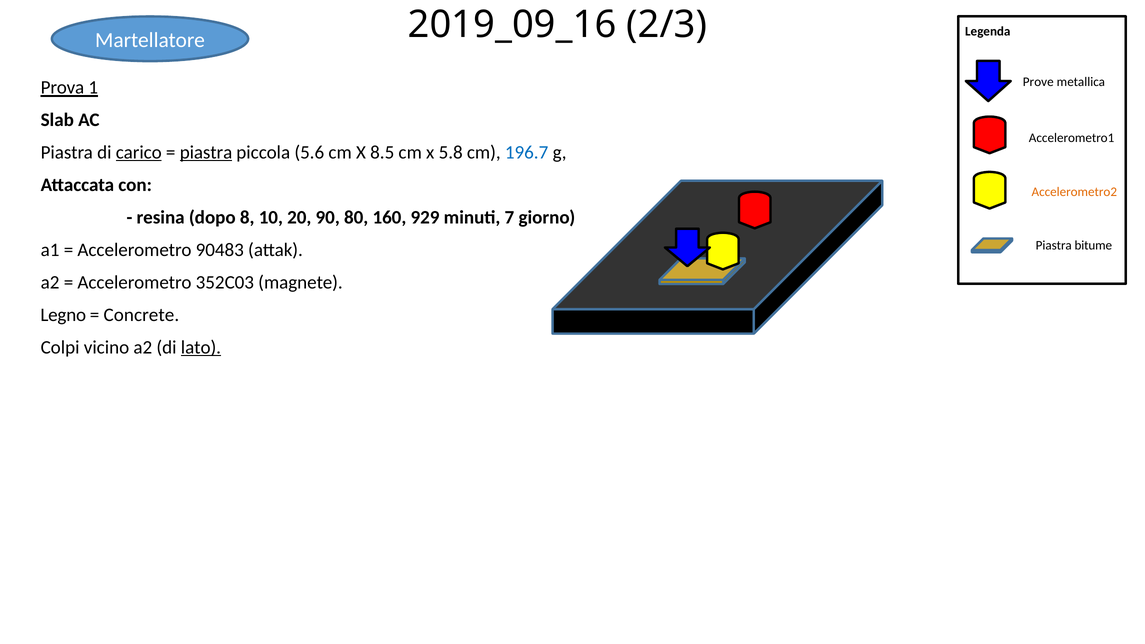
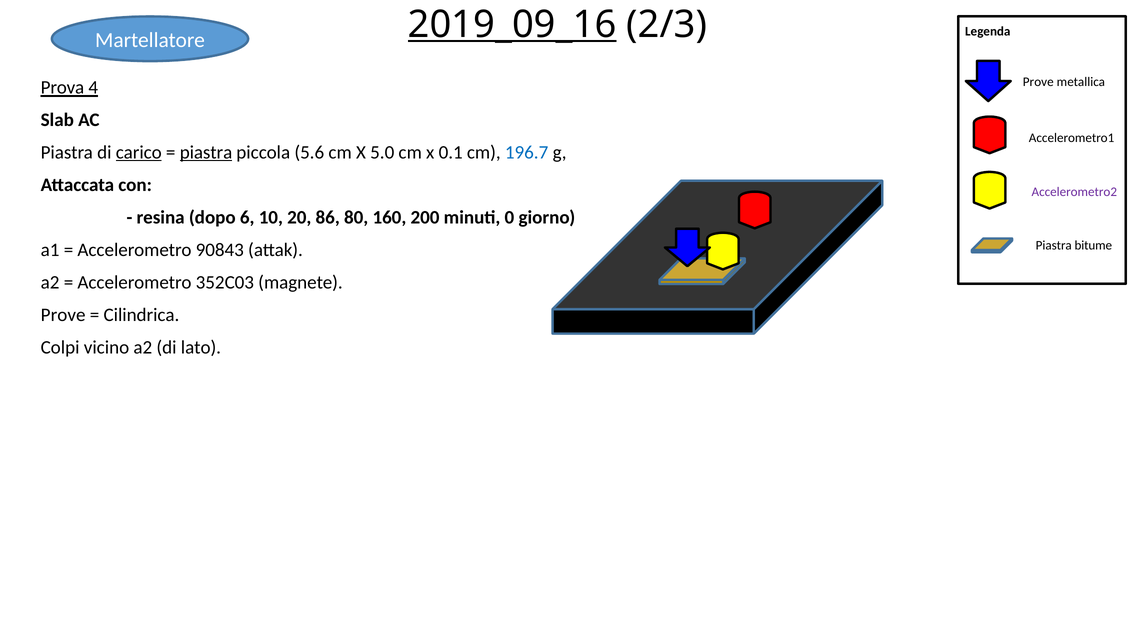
2019_09_16 underline: none -> present
1: 1 -> 4
8.5: 8.5 -> 5.0
5.8: 5.8 -> 0.1
Accelerometro2 colour: orange -> purple
8: 8 -> 6
90: 90 -> 86
929: 929 -> 200
7: 7 -> 0
90483: 90483 -> 90843
Legno at (63, 315): Legno -> Prove
Concrete: Concrete -> Cilindrica
lato underline: present -> none
